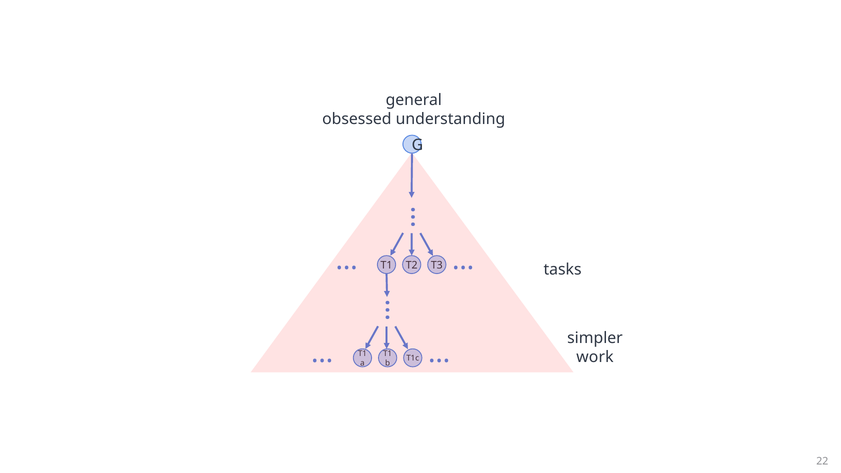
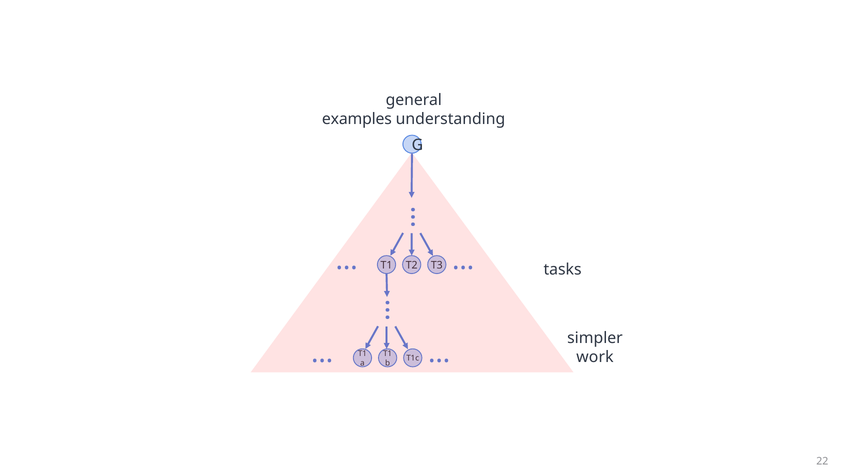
obsessed: obsessed -> examples
